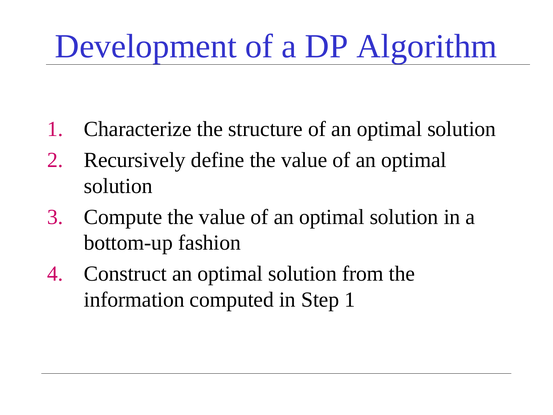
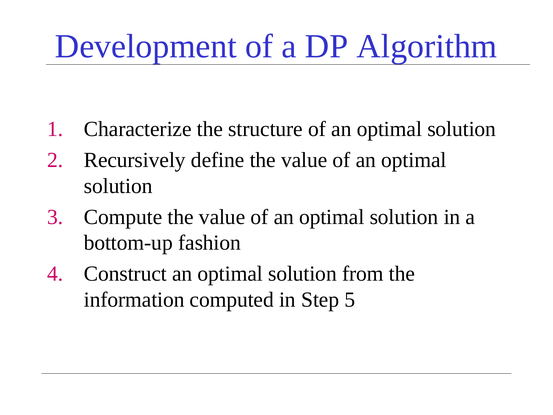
Step 1: 1 -> 5
